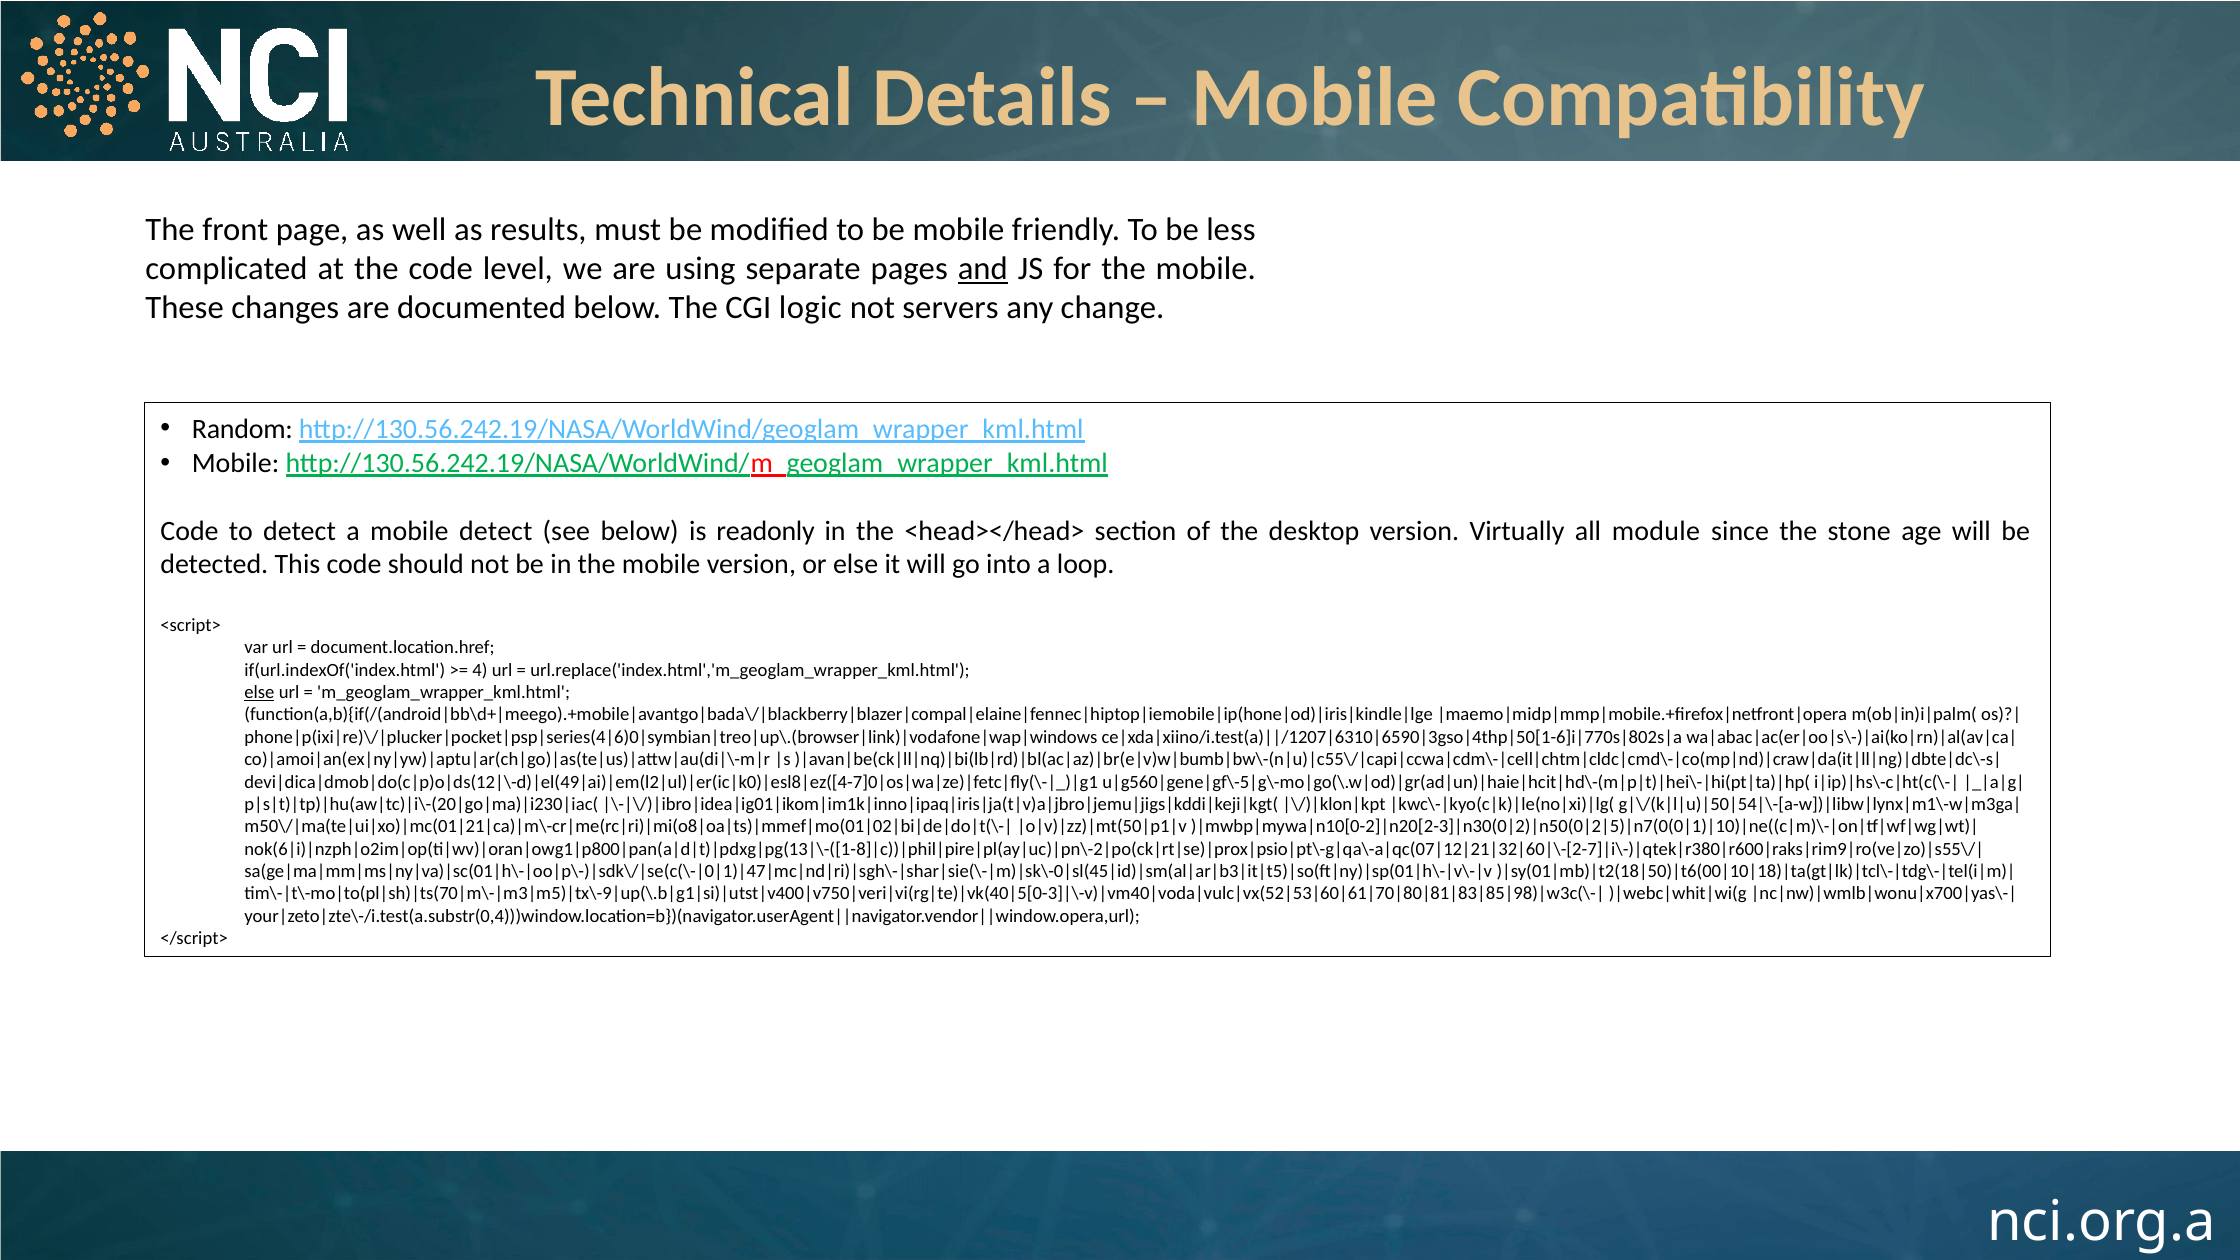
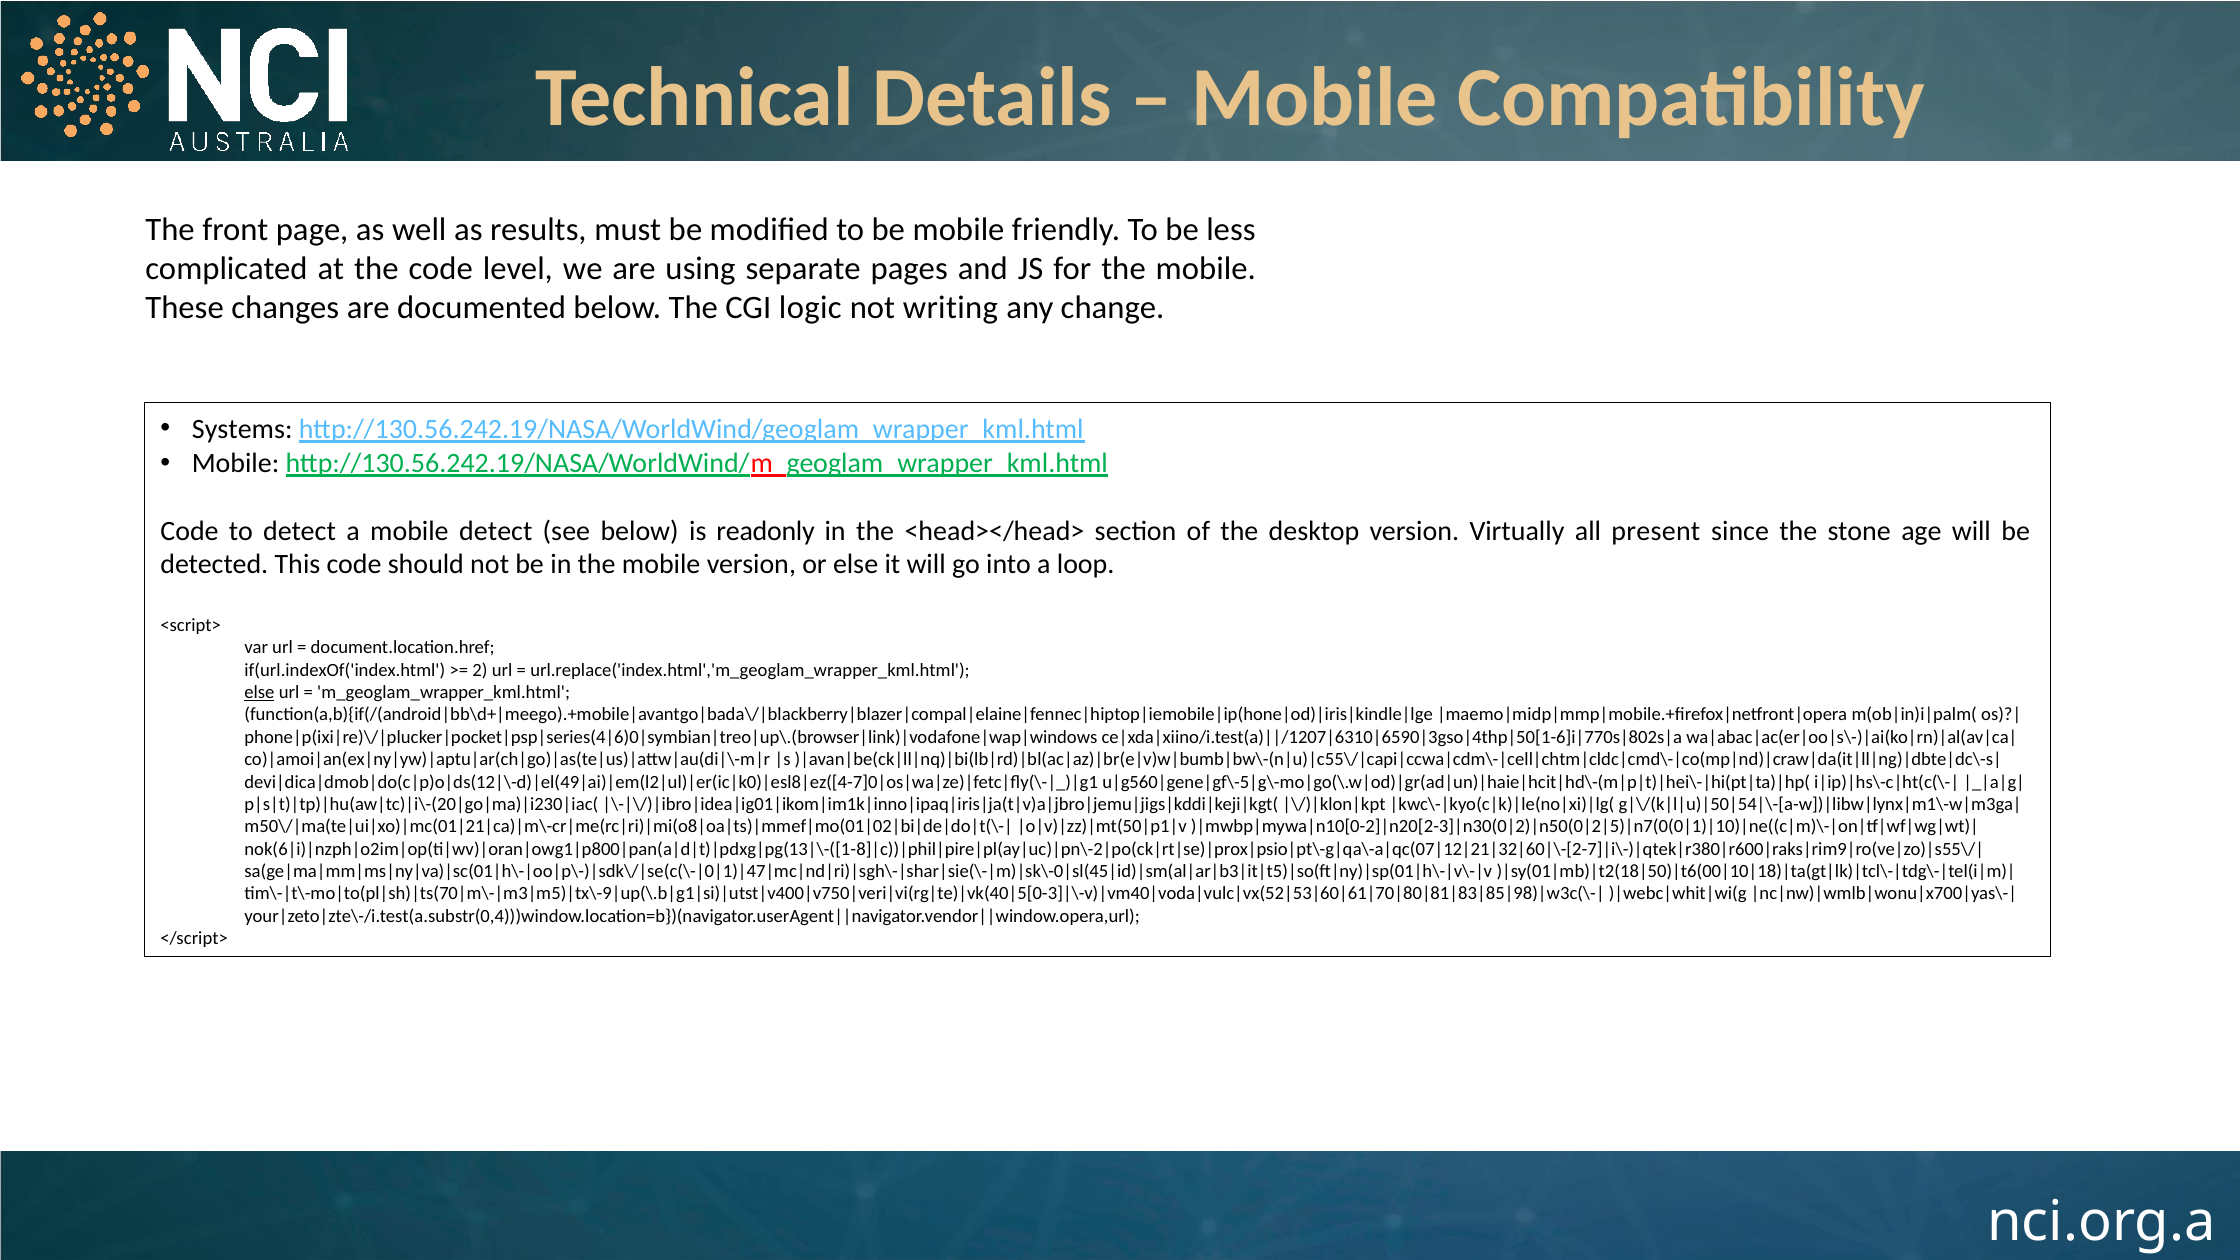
and underline: present -> none
servers: servers -> writing
Random: Random -> Systems
module: module -> present
4: 4 -> 2
